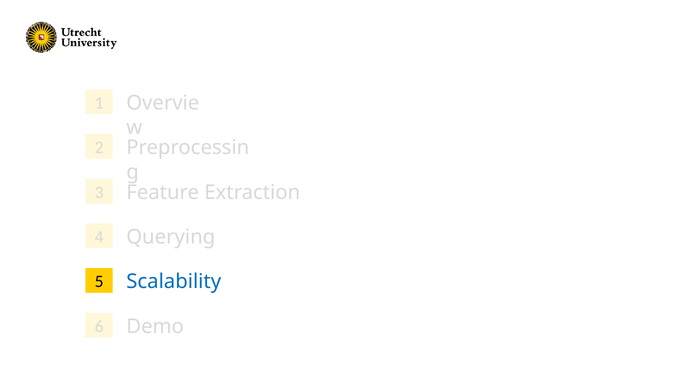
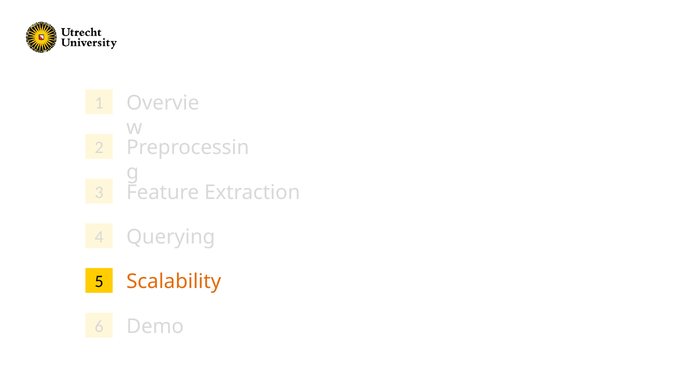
Scalability colour: blue -> orange
